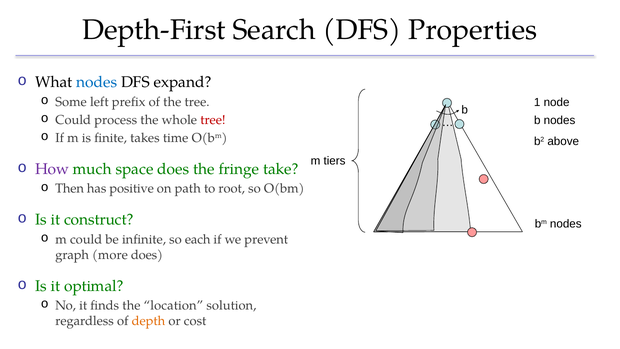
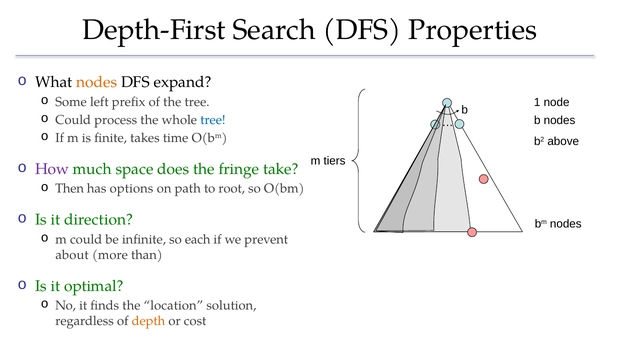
nodes at (97, 82) colour: blue -> orange
tree at (213, 120) colour: red -> blue
positive: positive -> options
construct: construct -> direction
graph: graph -> about
more does: does -> than
